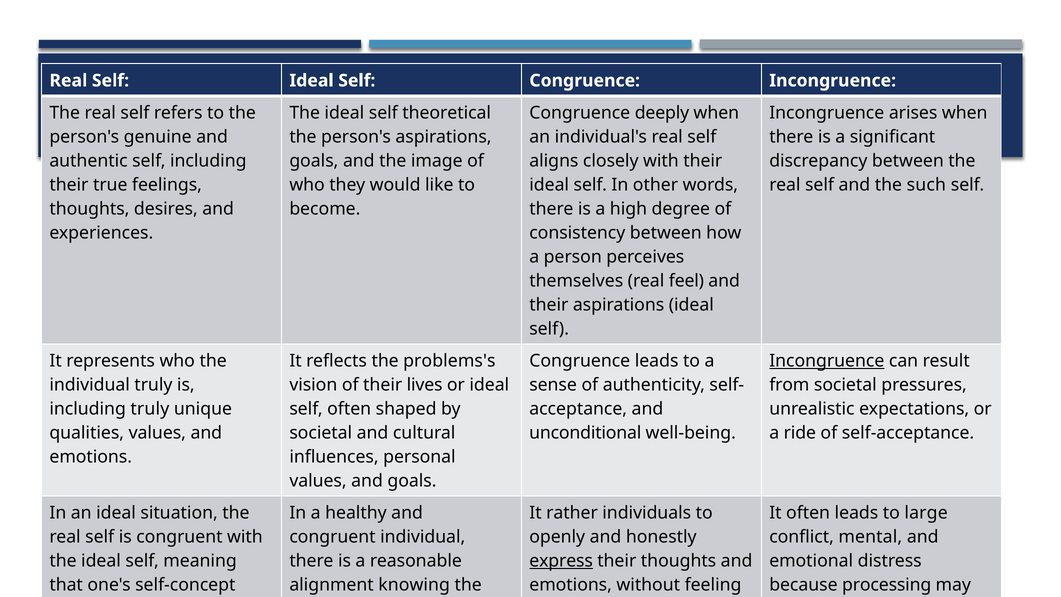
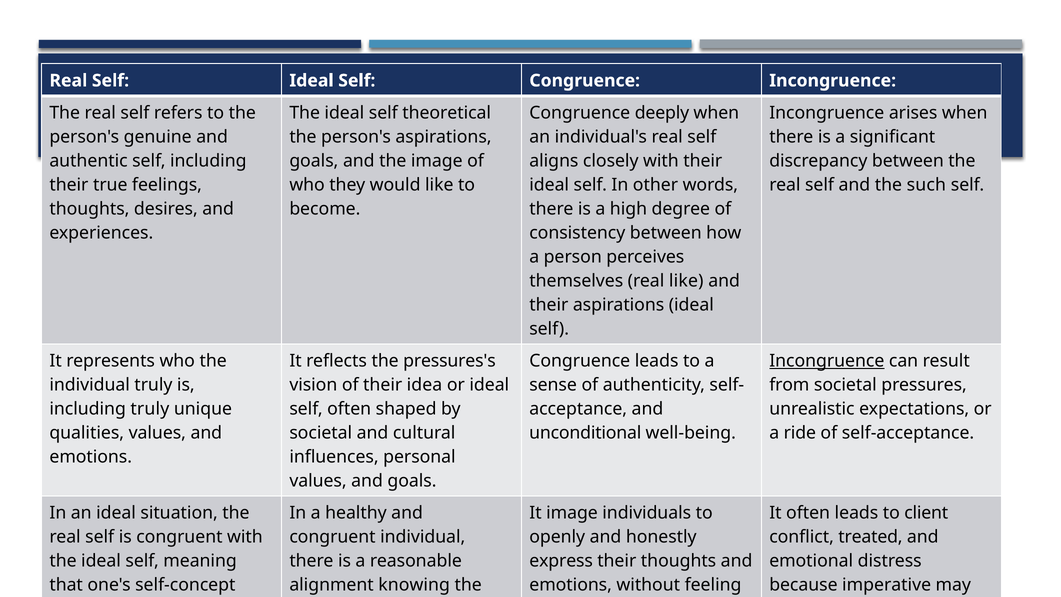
real feel: feel -> like
problems's: problems's -> pressures's
lives: lives -> idea
It rather: rather -> image
large: large -> client
mental: mental -> treated
express underline: present -> none
processing: processing -> imperative
